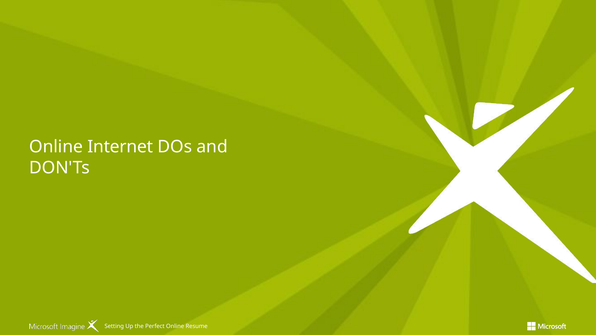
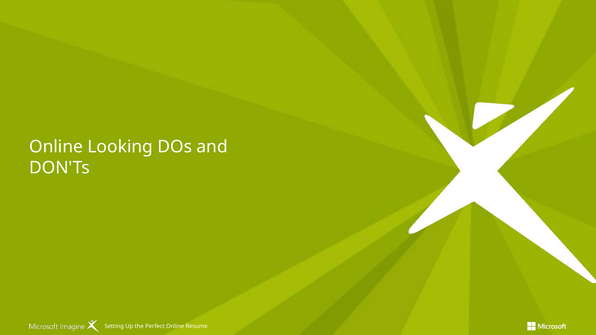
Internet: Internet -> Looking
